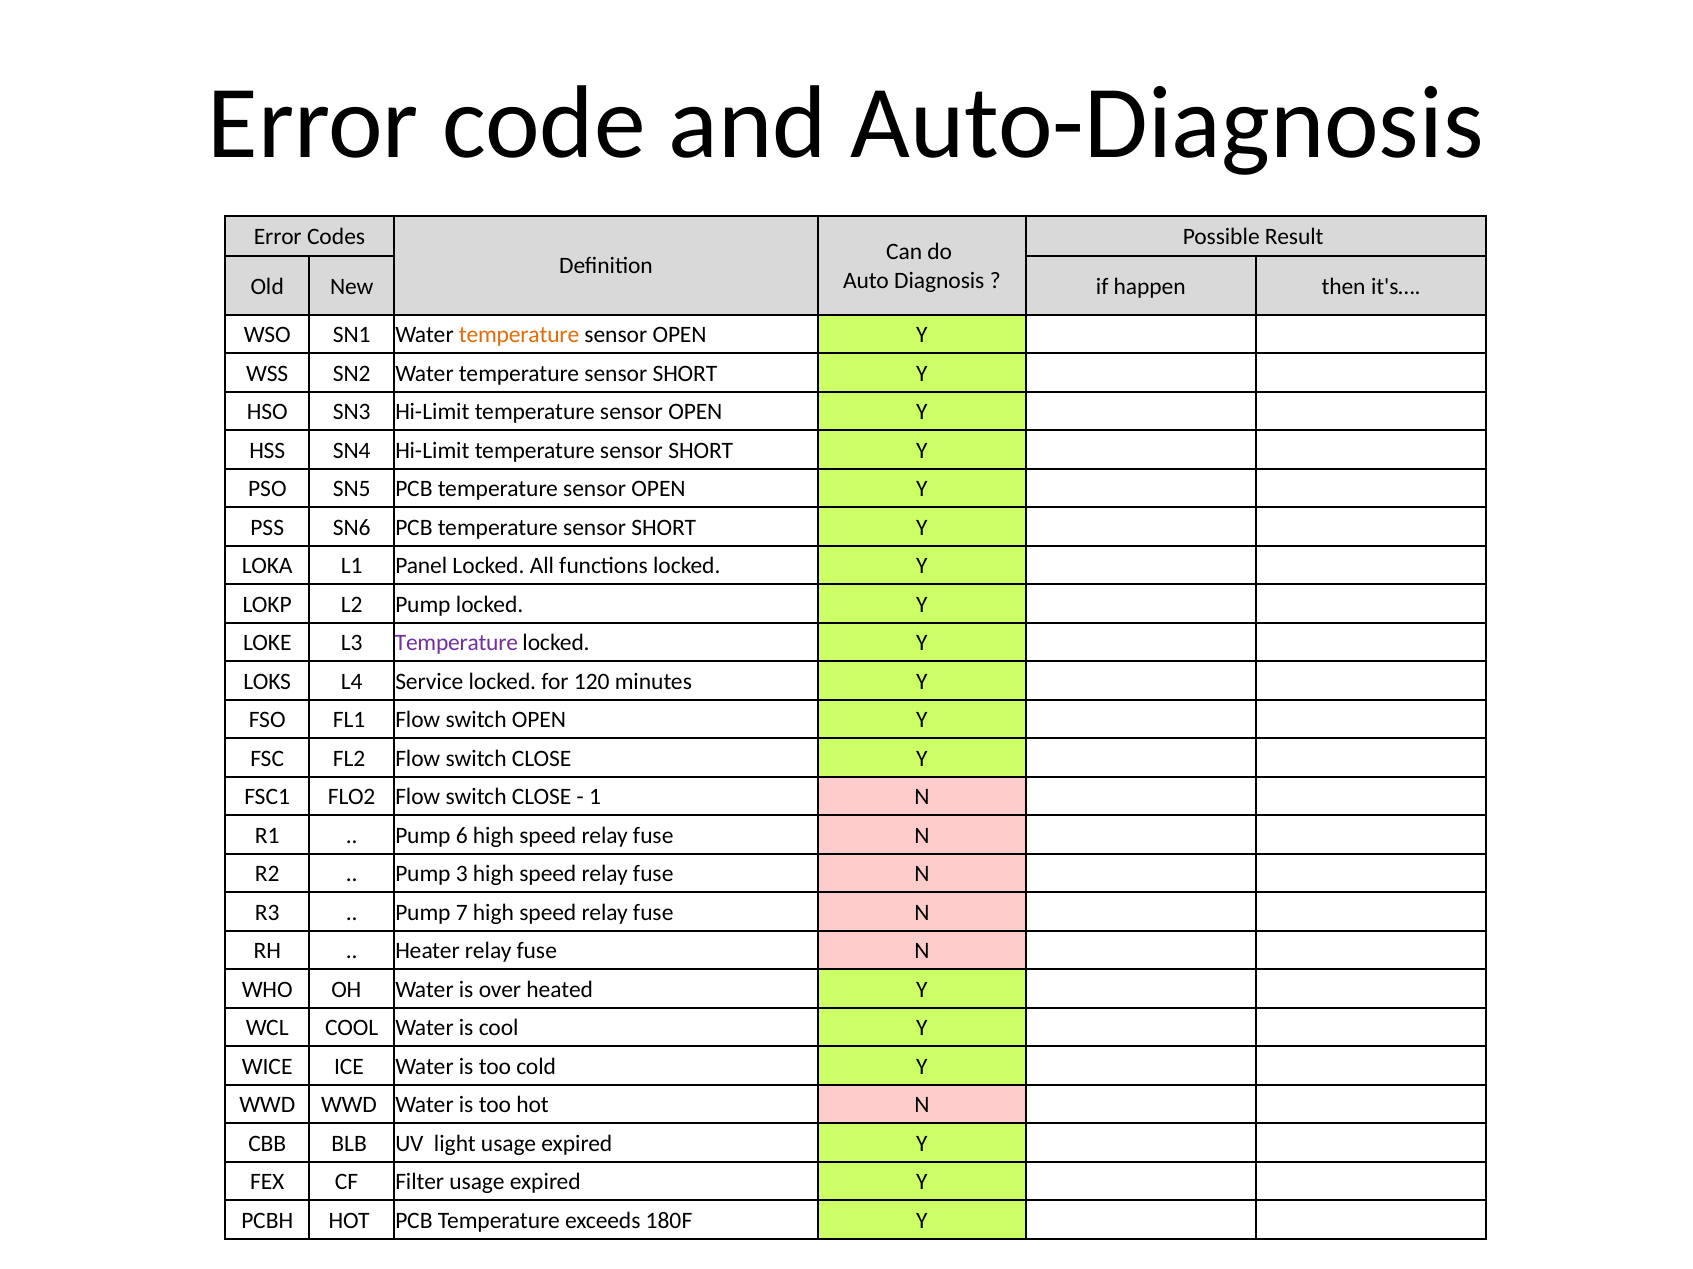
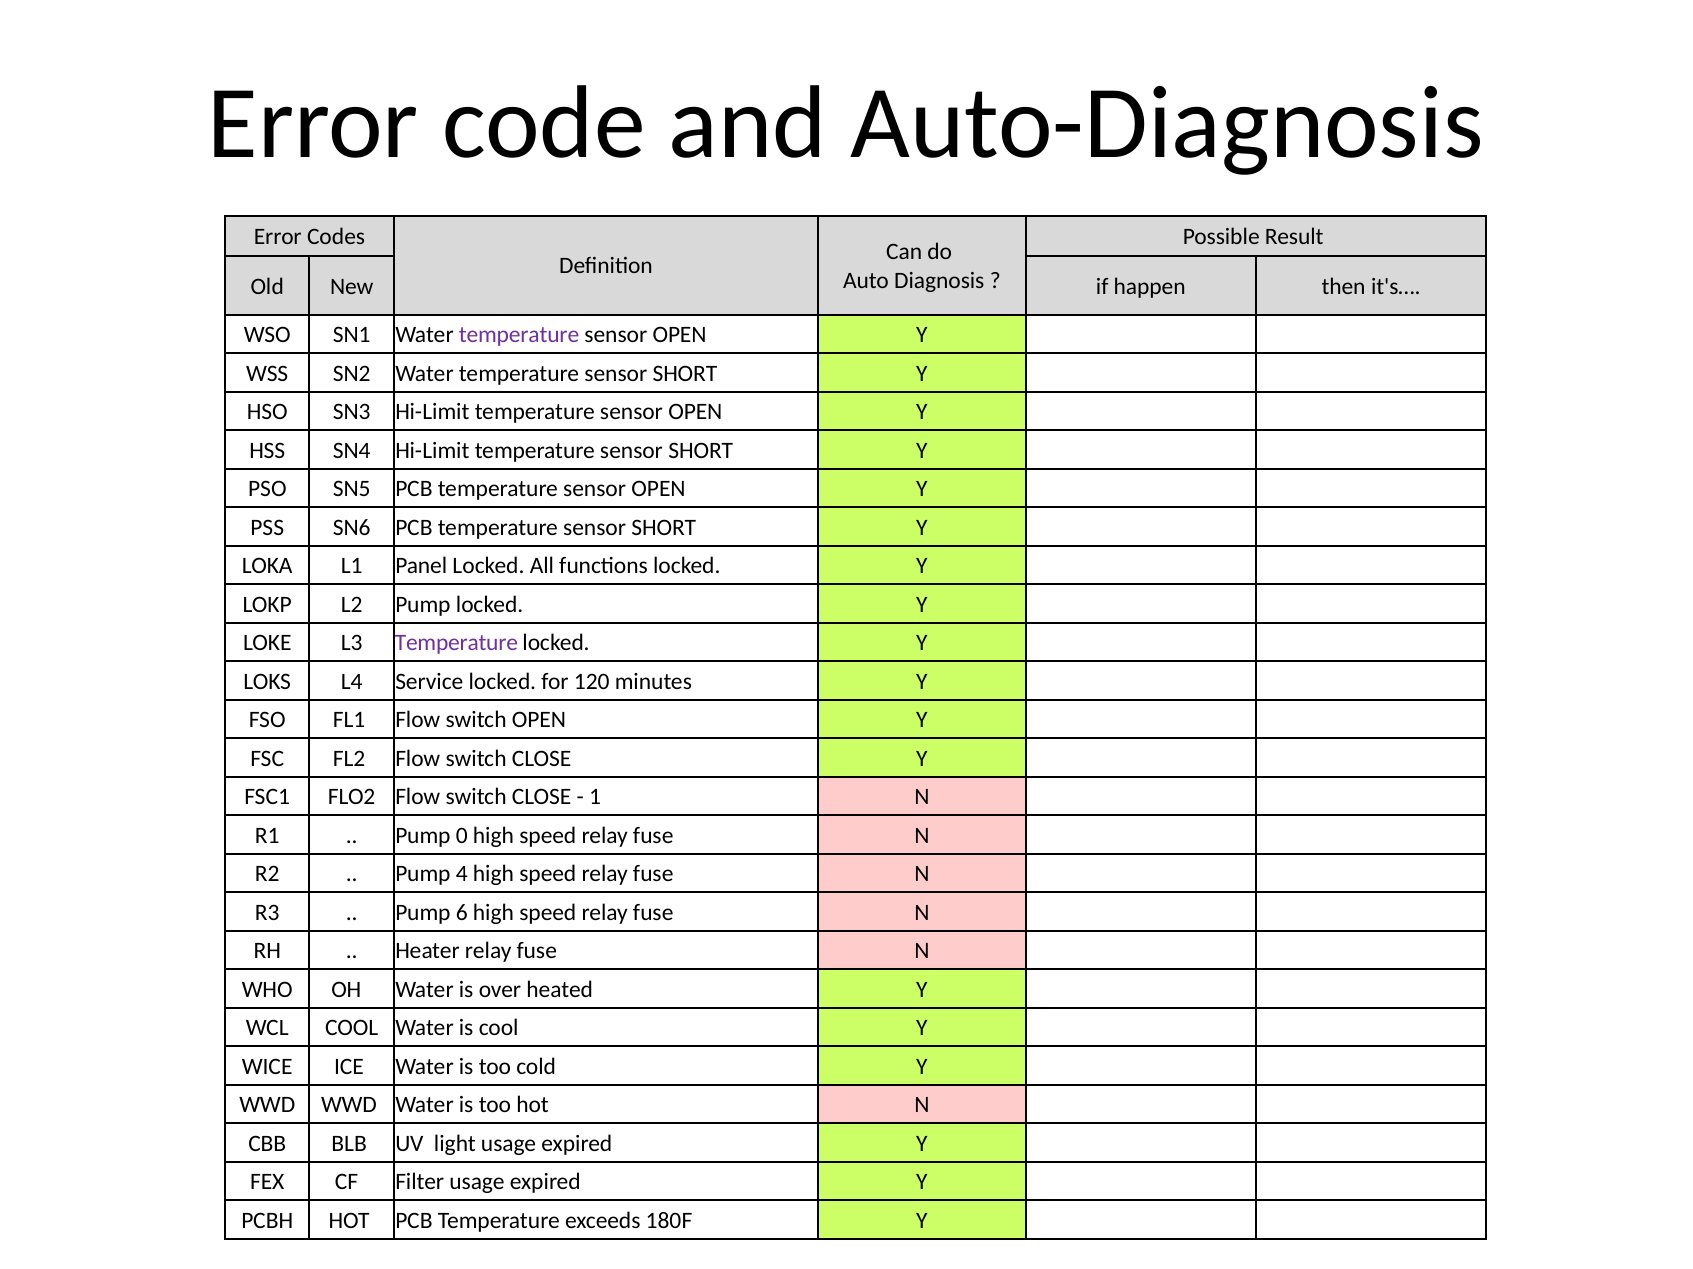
temperature at (519, 335) colour: orange -> purple
6: 6 -> 0
3: 3 -> 4
7: 7 -> 6
